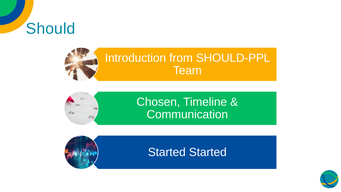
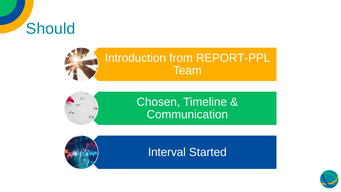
SHOULD-PPL: SHOULD-PPL -> REPORT-PPL
Started at (167, 152): Started -> Interval
